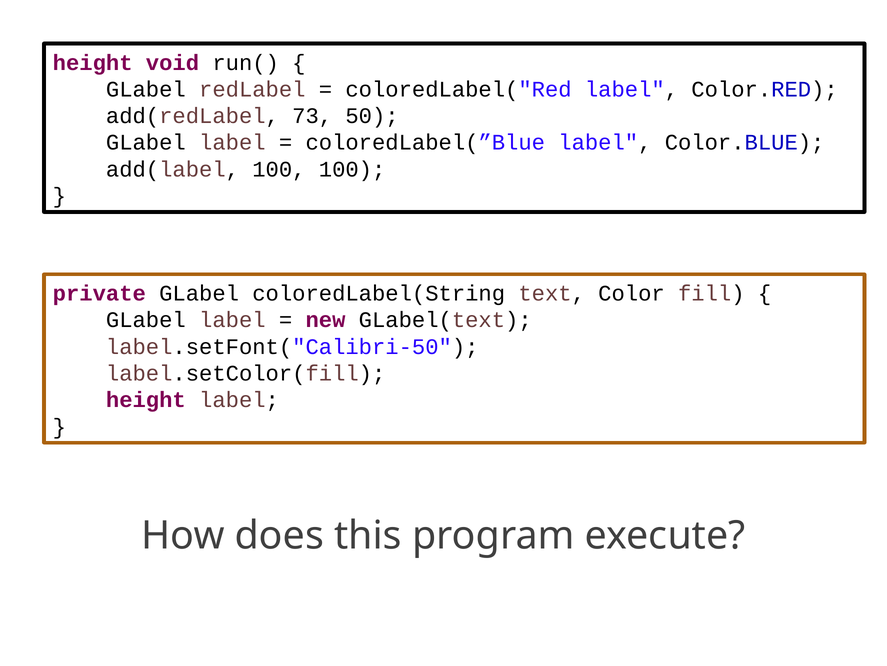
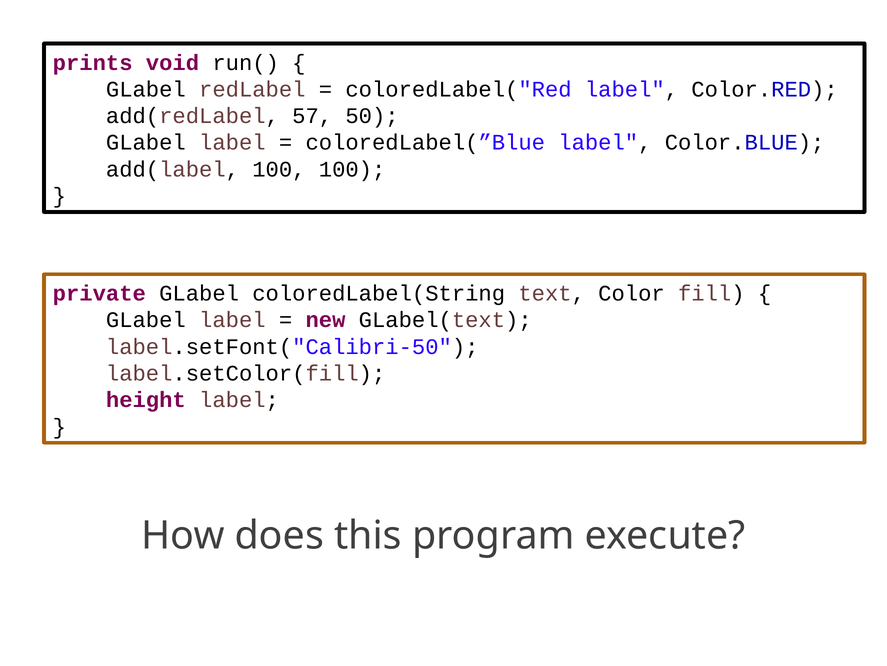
height at (93, 63): height -> prints
73: 73 -> 57
